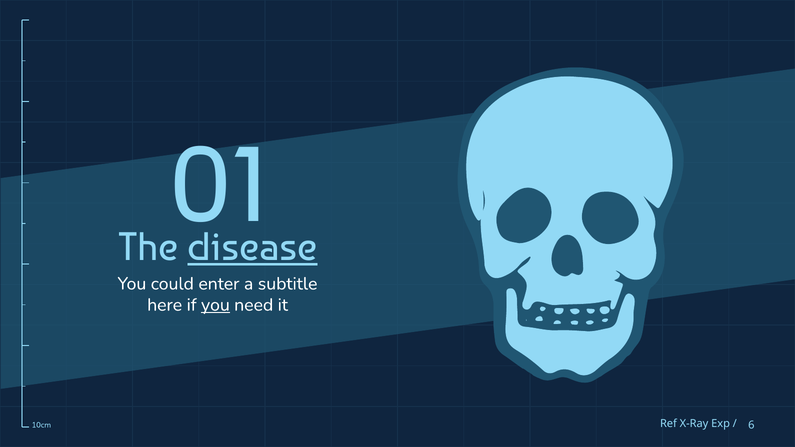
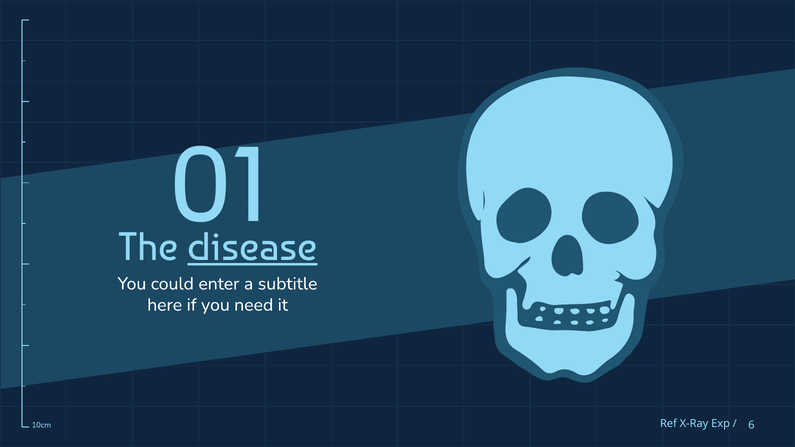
you at (215, 305) underline: present -> none
